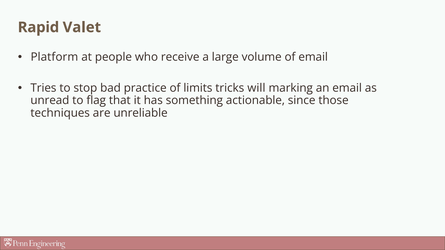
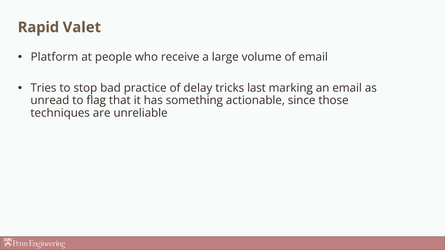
limits: limits -> delay
will: will -> last
